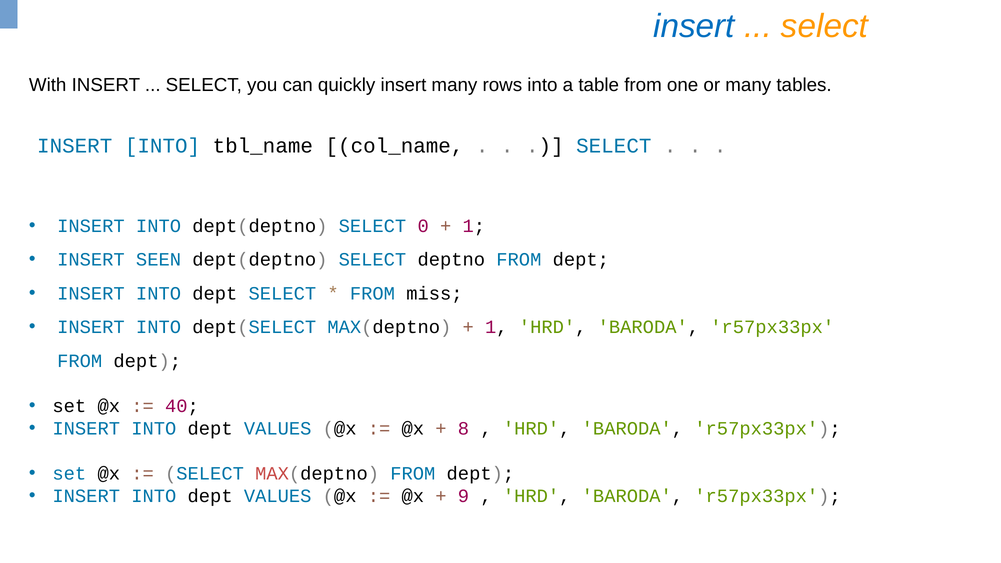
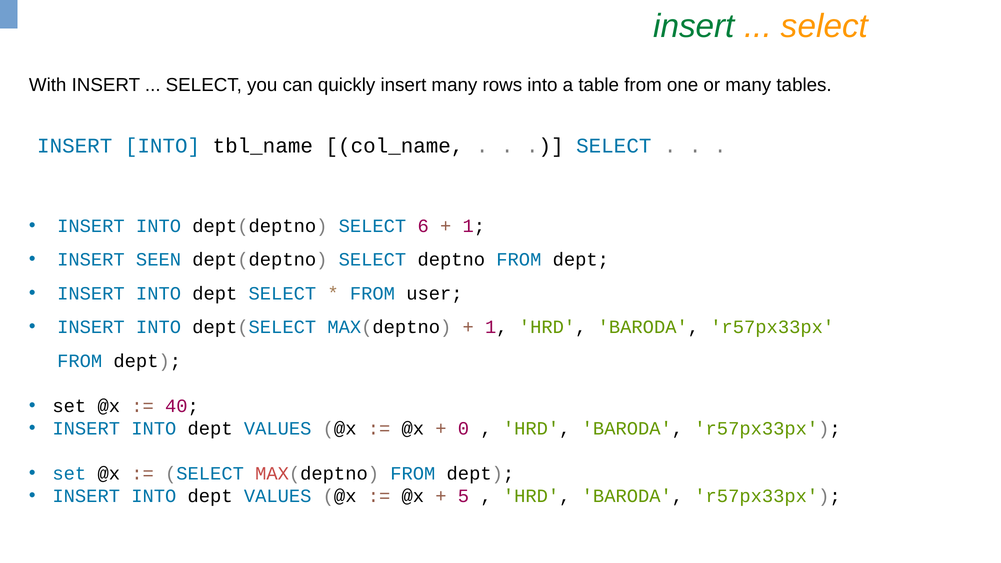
insert at (694, 26) colour: blue -> green
0: 0 -> 6
miss: miss -> user
8: 8 -> 0
9: 9 -> 5
